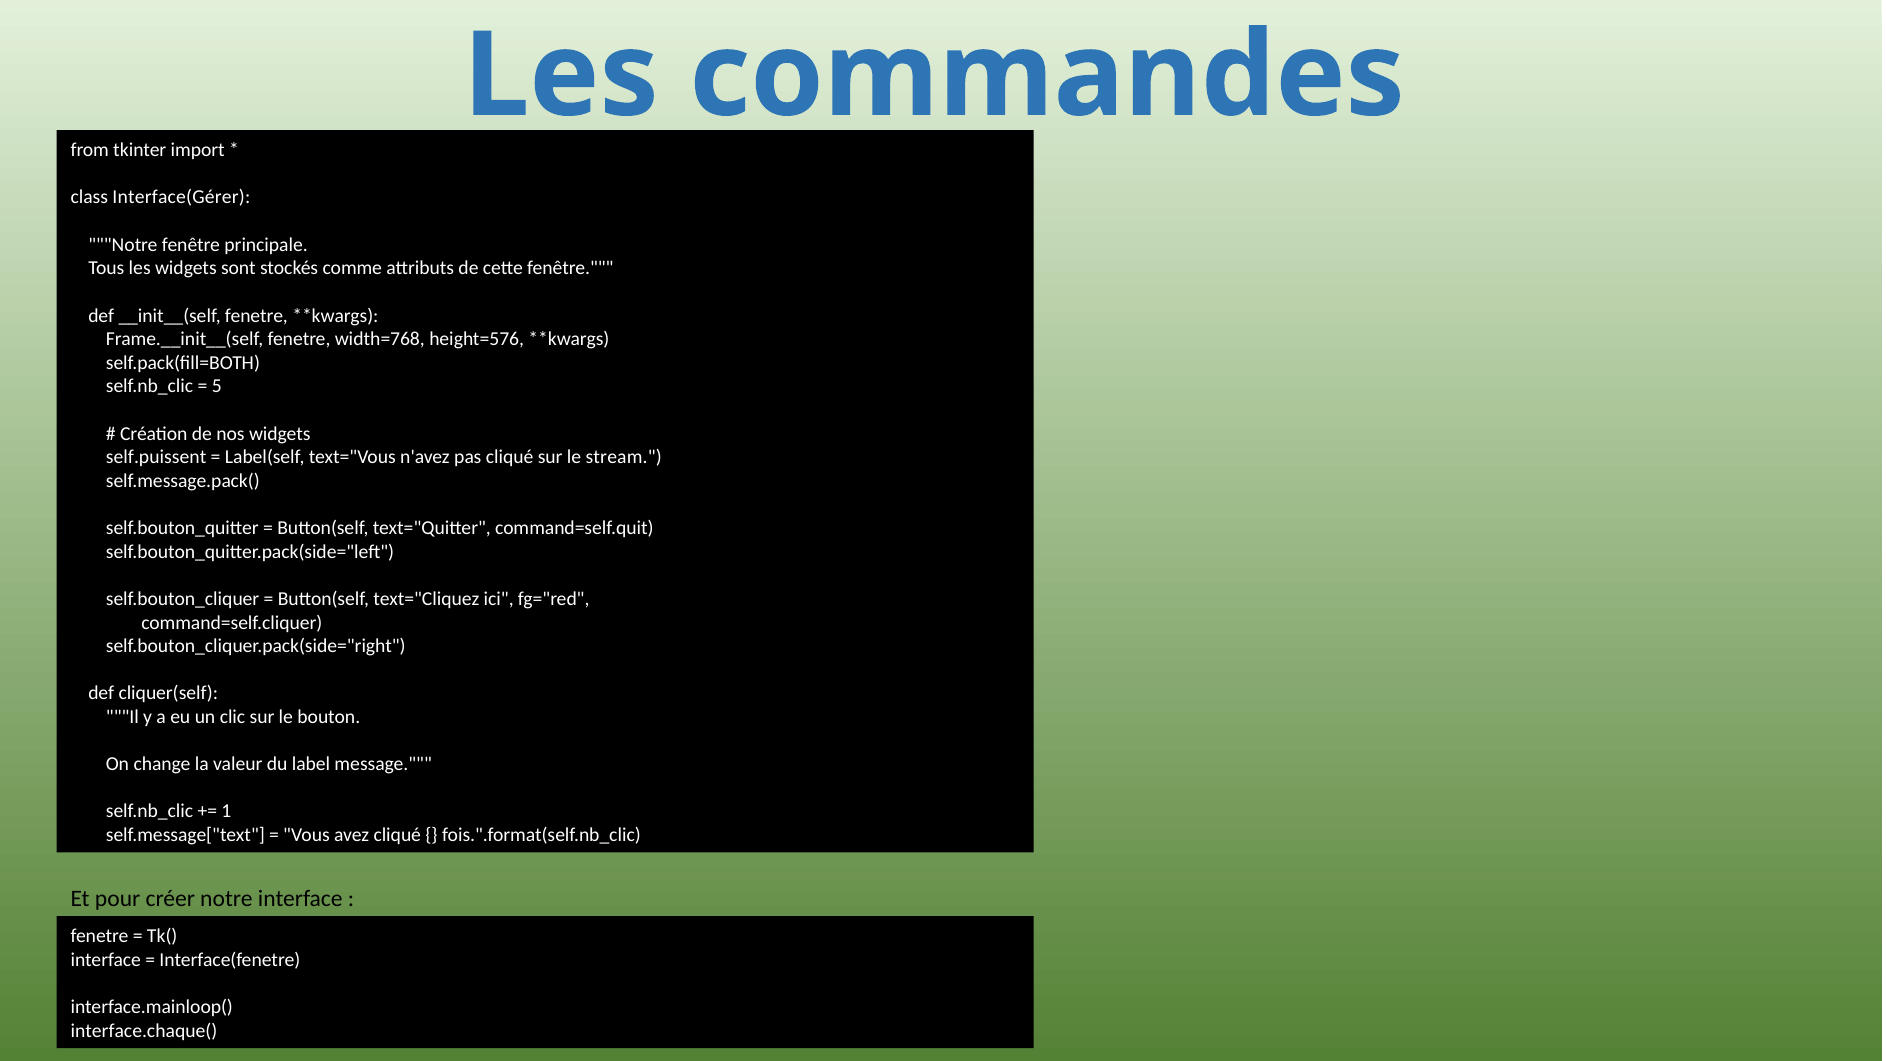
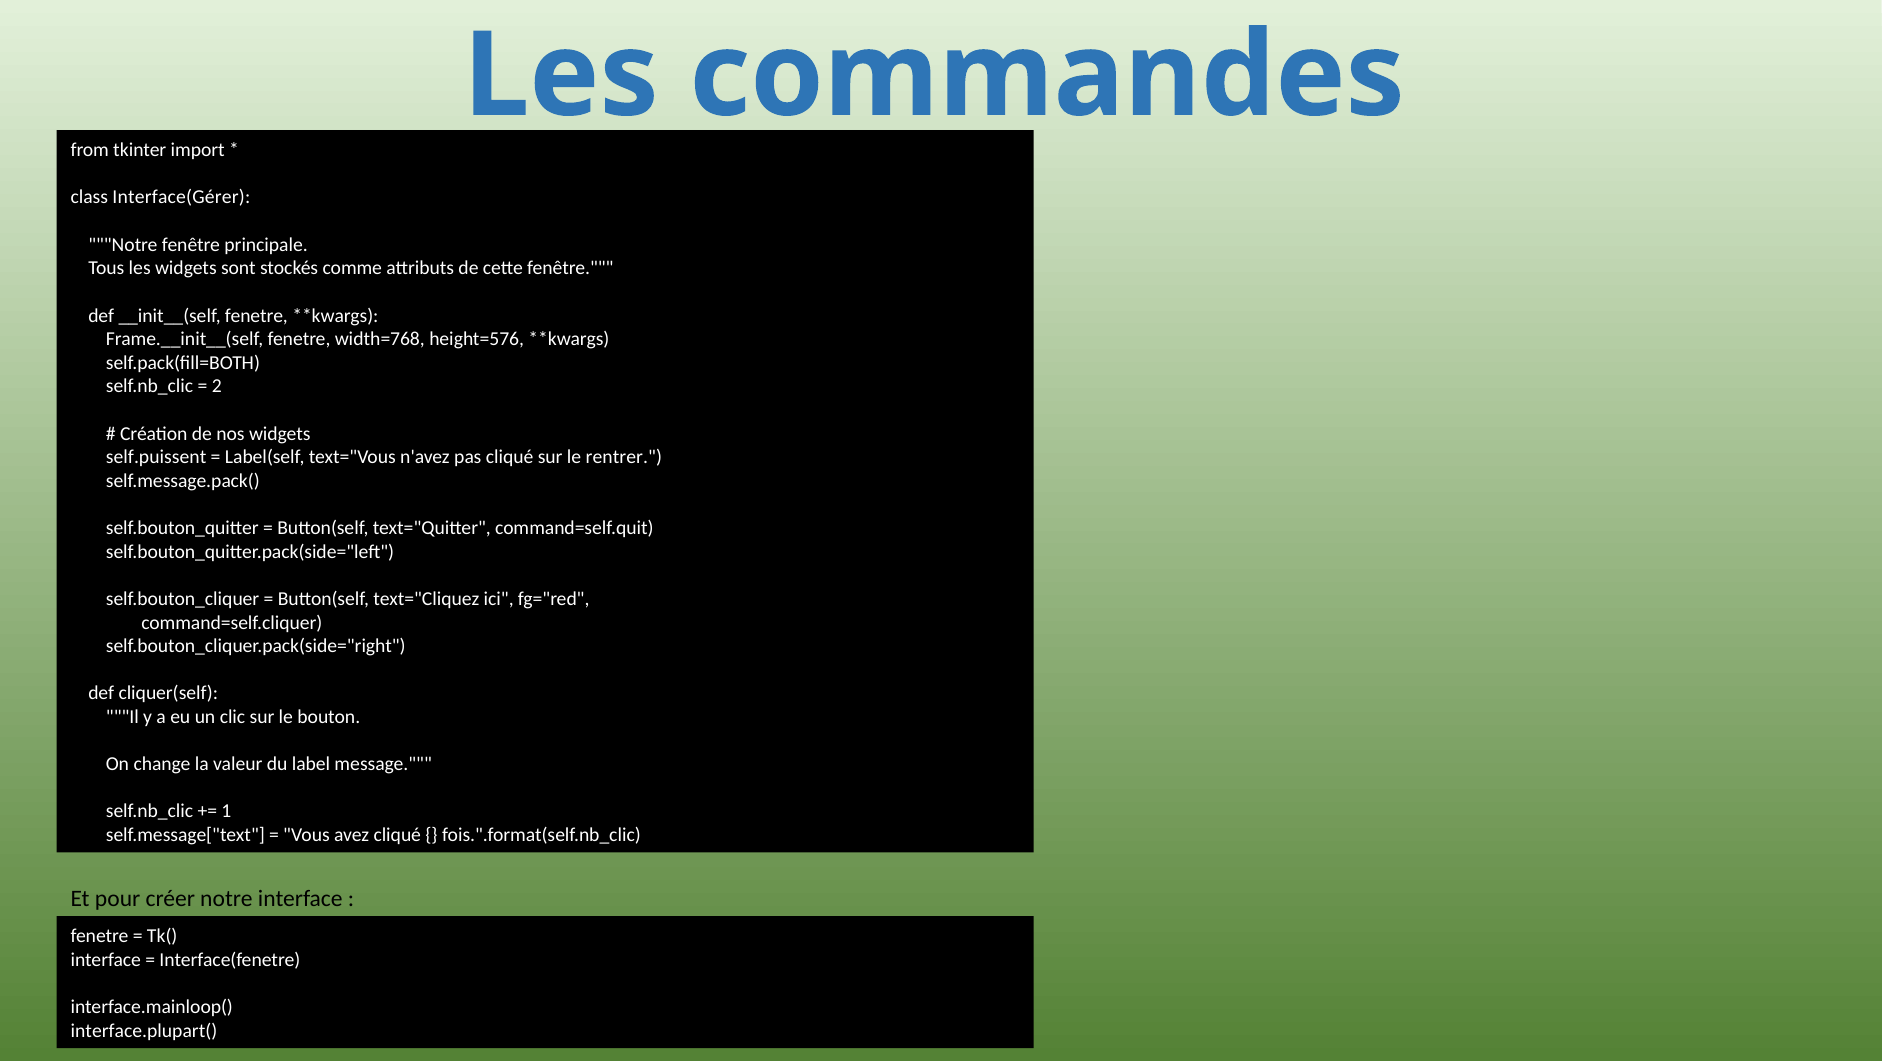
5: 5 -> 2
stream: stream -> rentrer
interface.chaque(: interface.chaque( -> interface.plupart(
